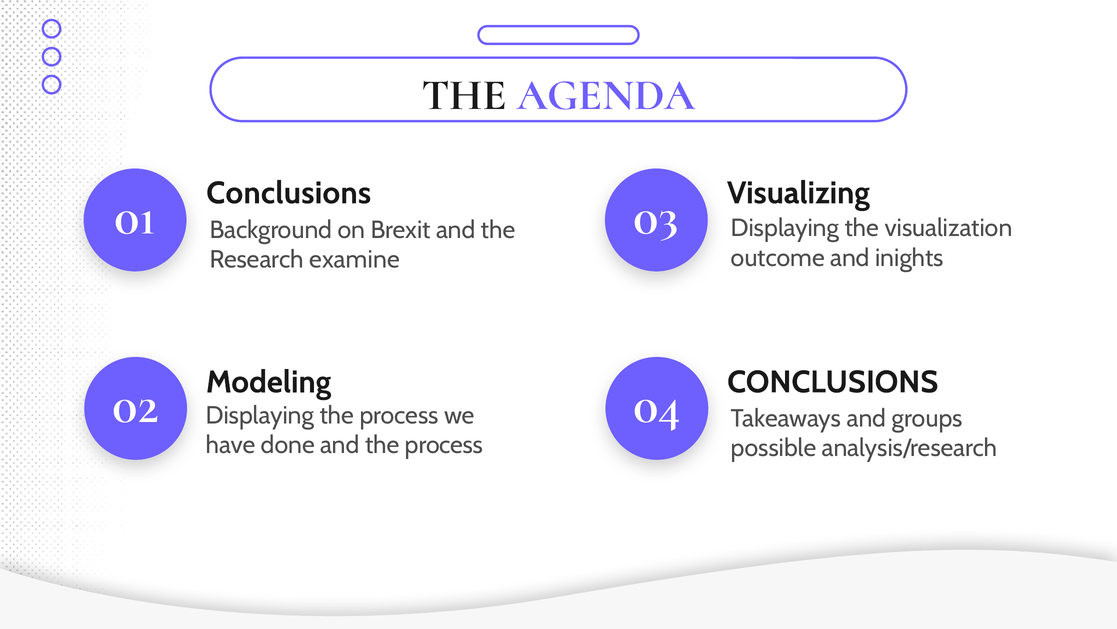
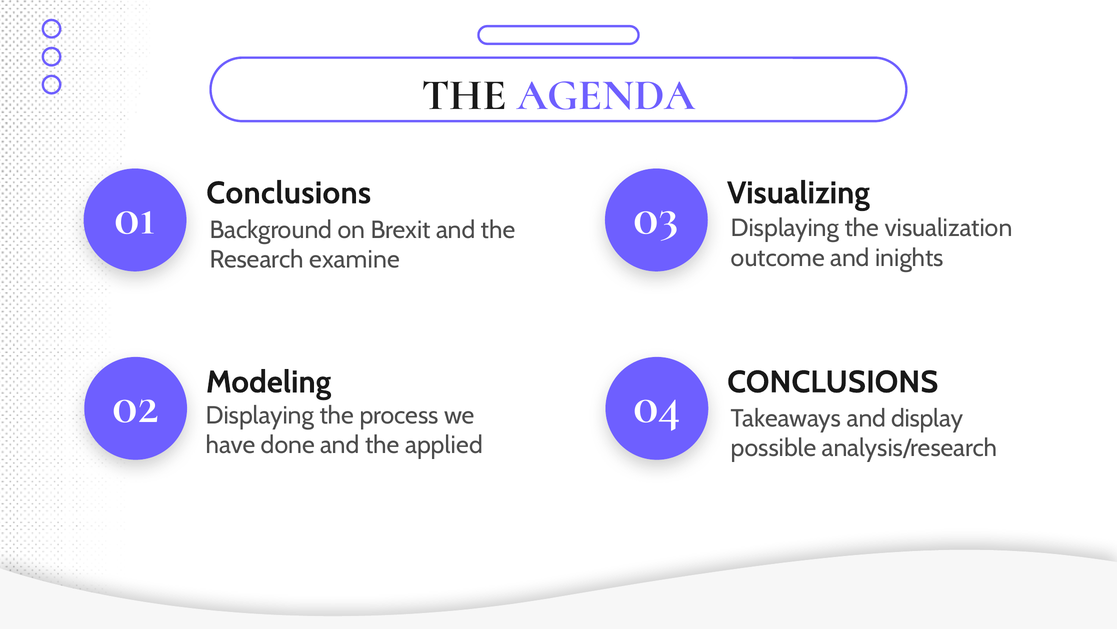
groups: groups -> display
and the process: process -> applied
